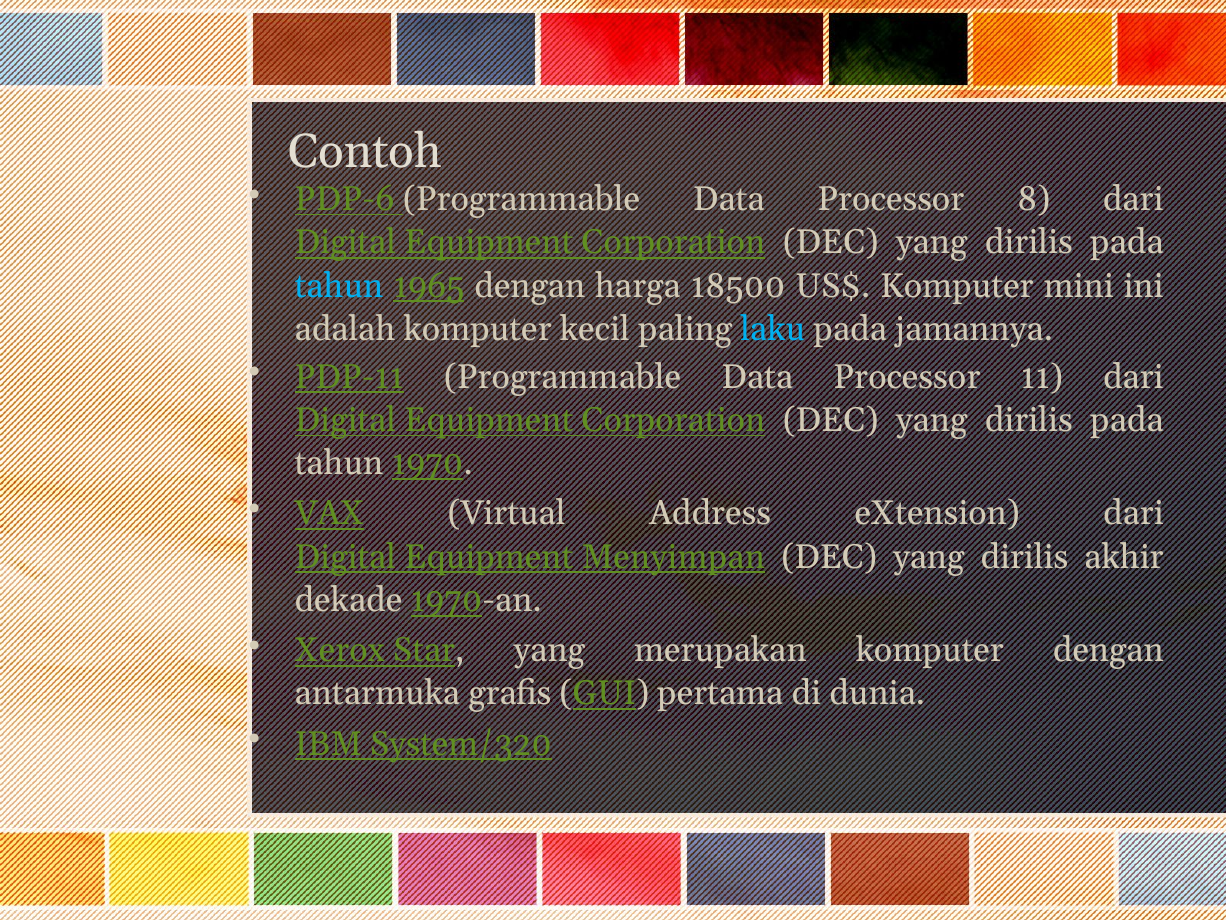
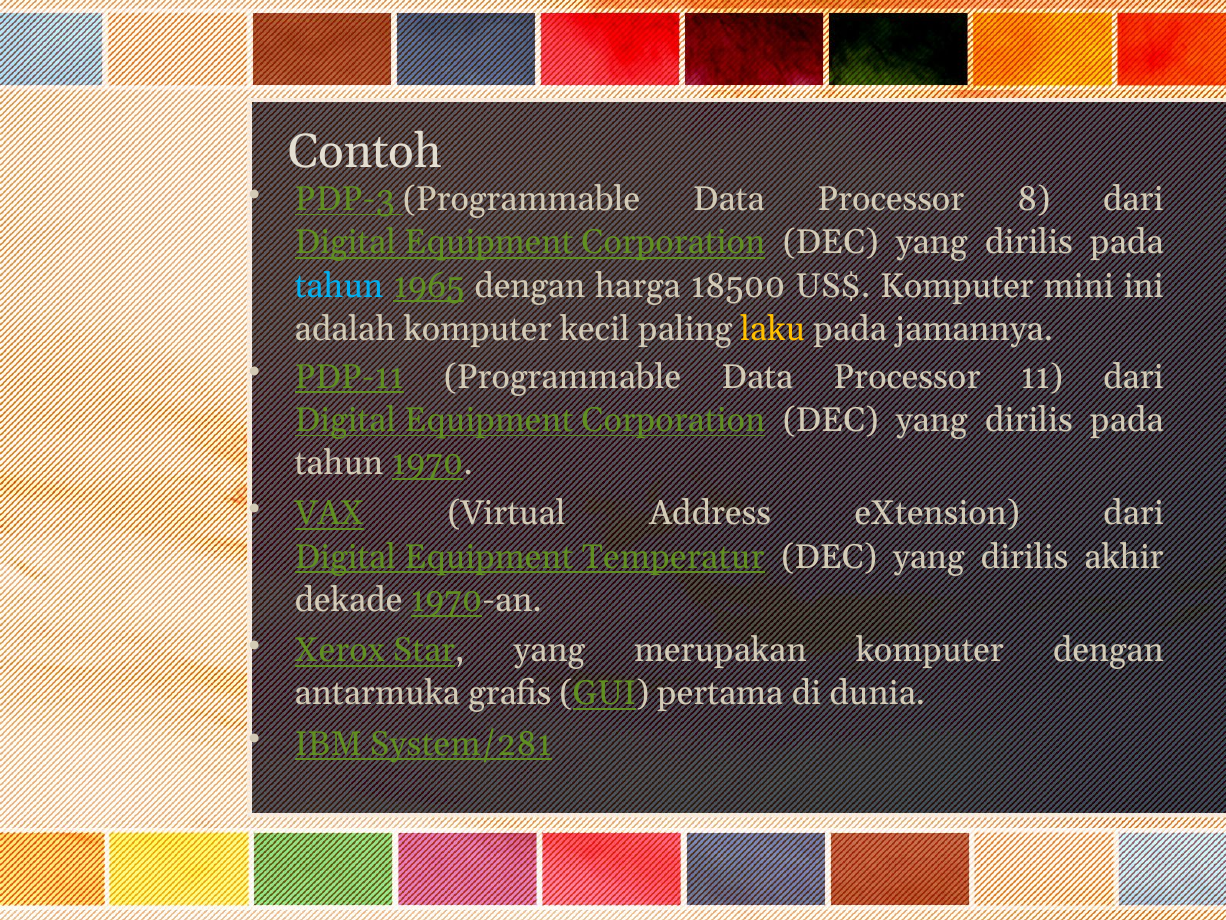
PDP-6: PDP-6 -> PDP-3
laku colour: light blue -> yellow
Menyimpan: Menyimpan -> Temperatur
System/320: System/320 -> System/281
